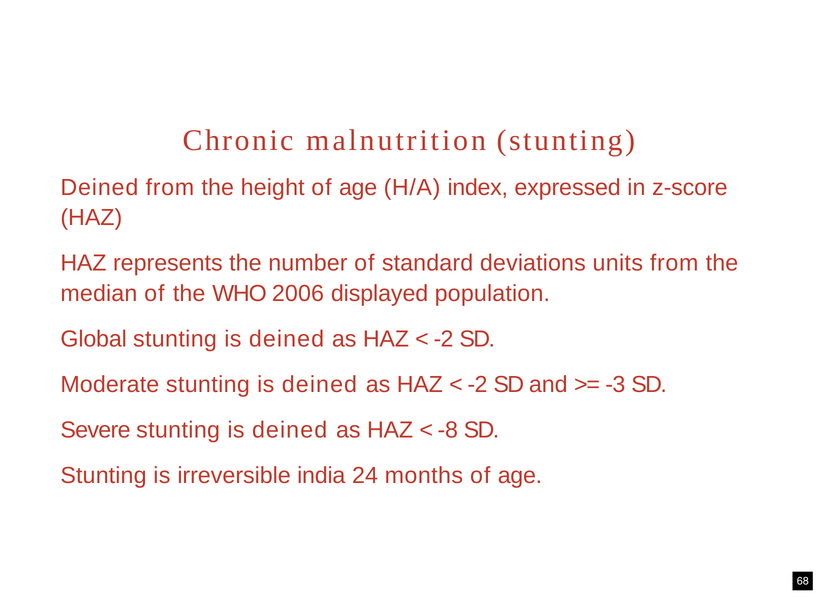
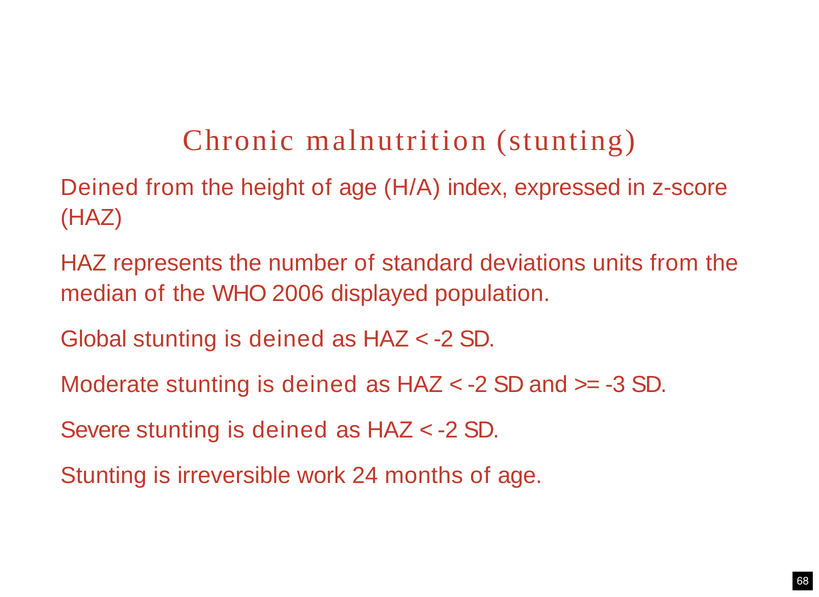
-8 at (448, 431): -8 -> -2
india: india -> work
